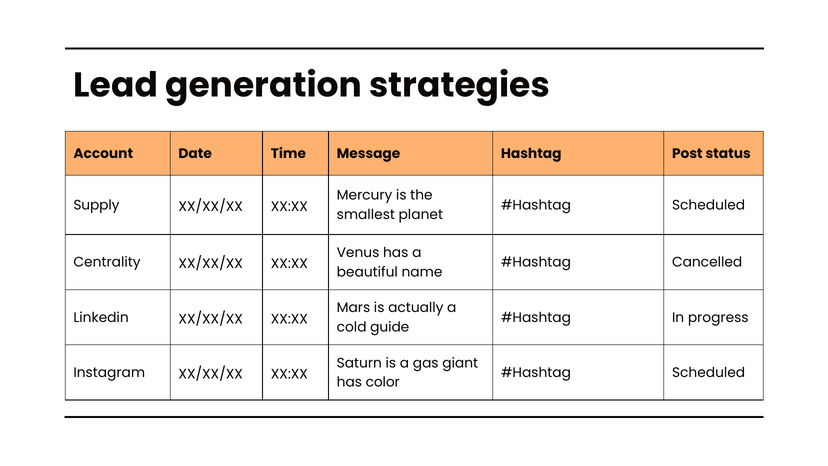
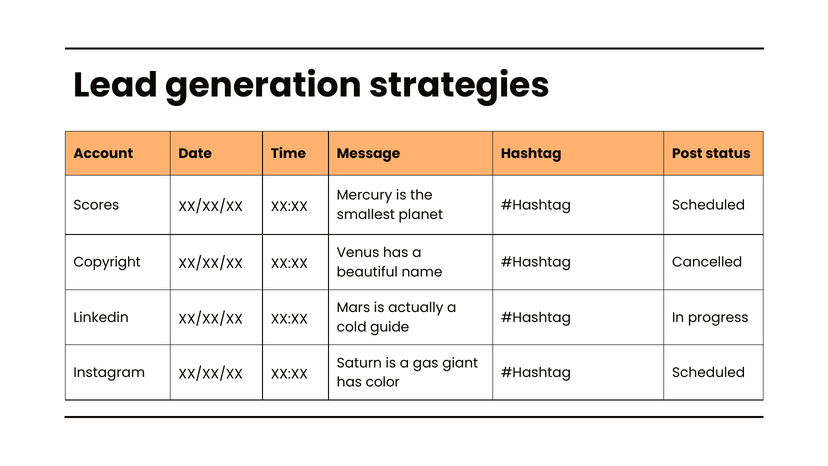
Supply: Supply -> Scores
Centrality: Centrality -> Copyright
